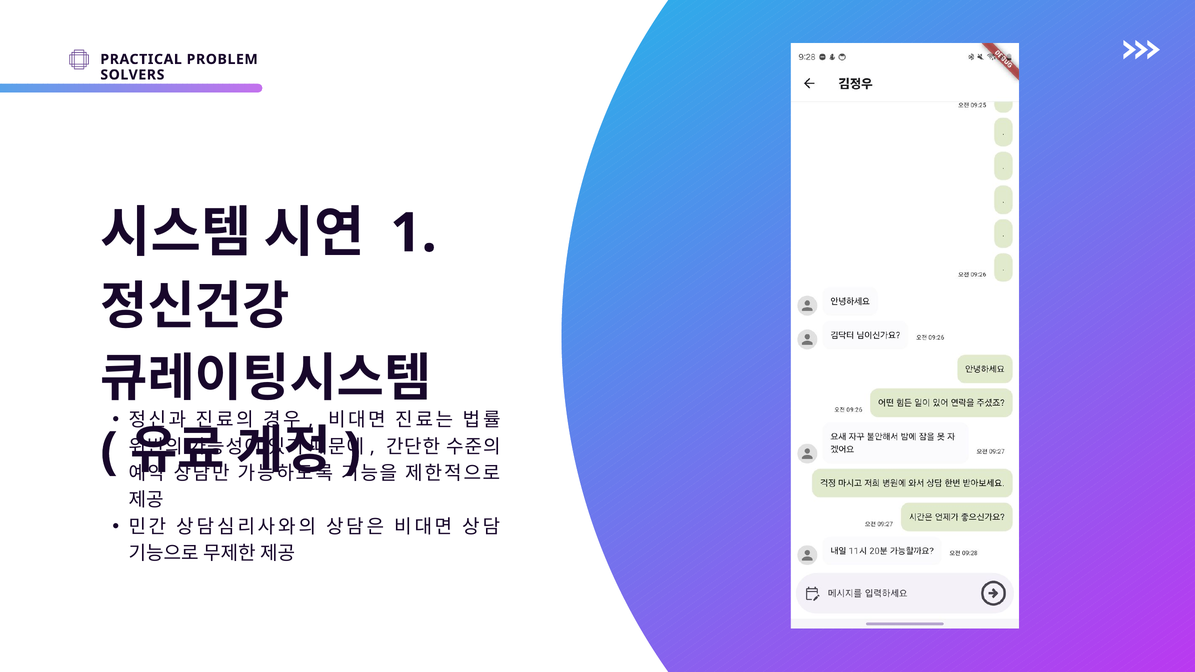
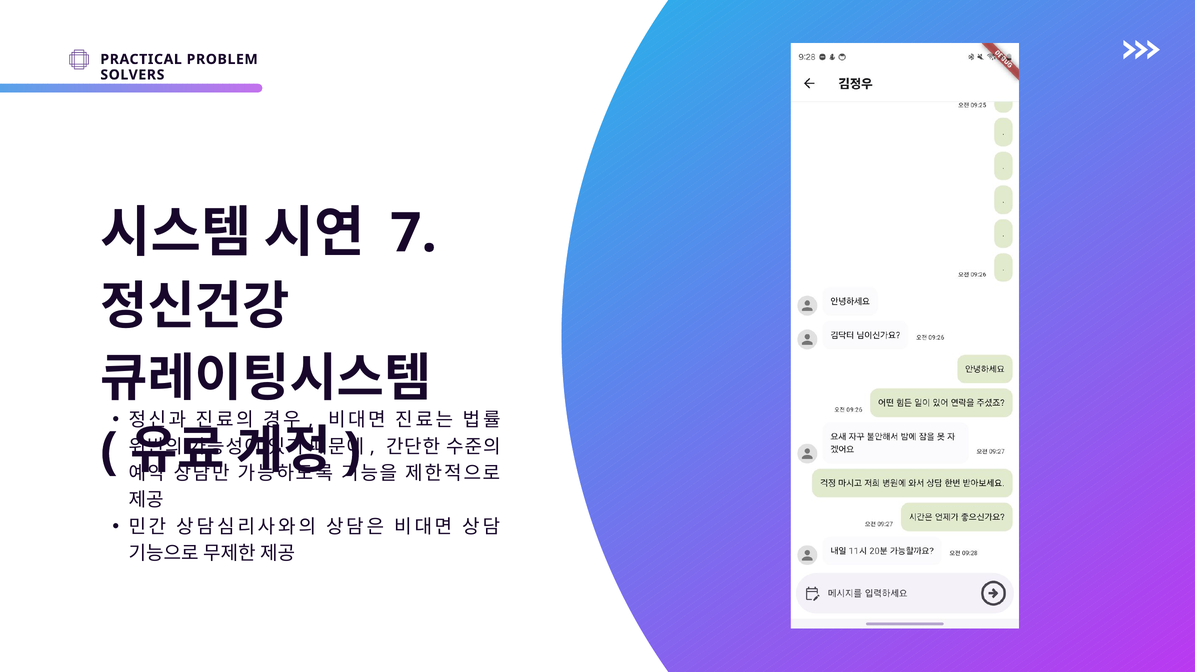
1: 1 -> 7
